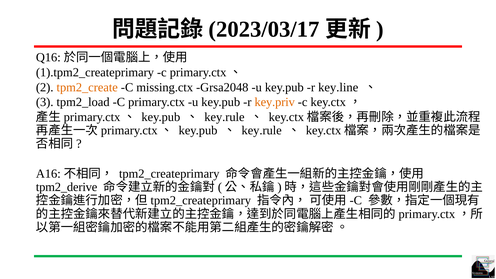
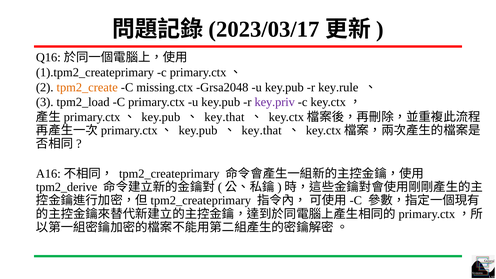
key.line: key.line -> key.rule
key.priv colour: orange -> purple
key.rule at (224, 117): key.rule -> key.that
key.rule at (262, 131): key.rule -> key.that
